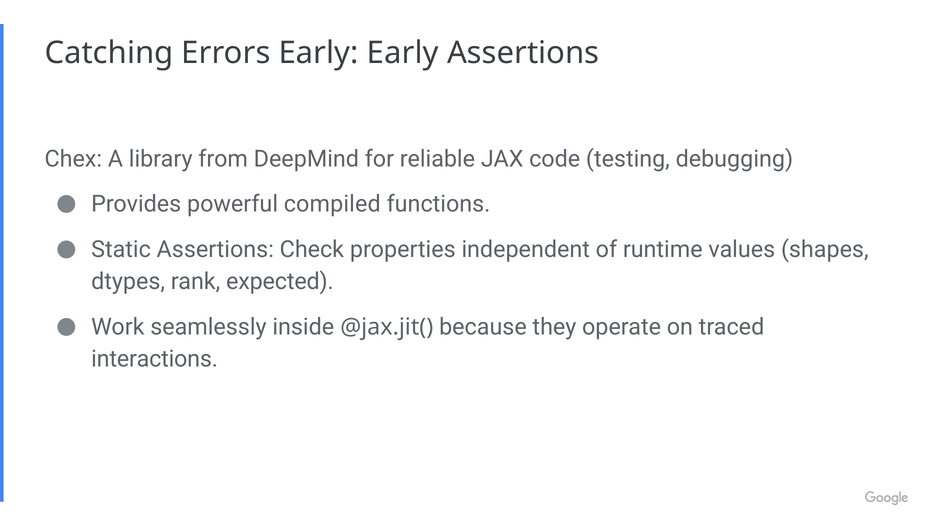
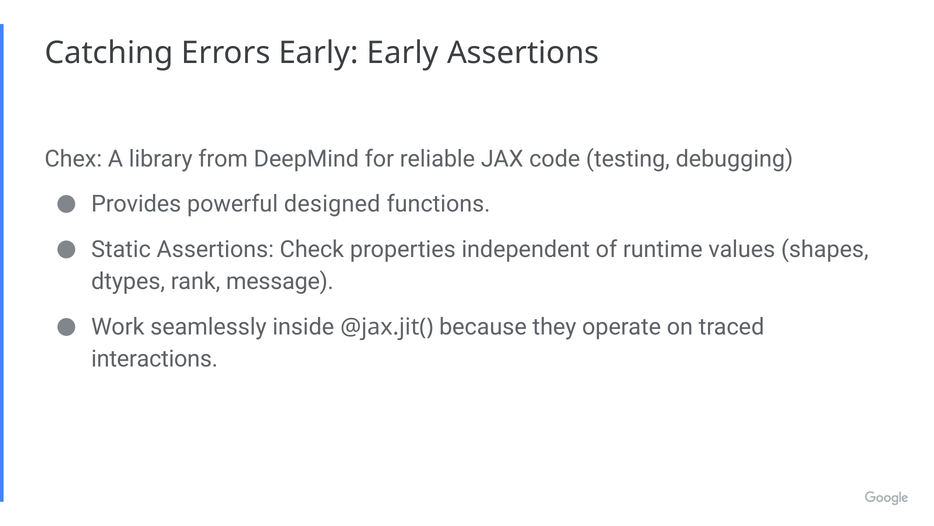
compiled: compiled -> designed
expected: expected -> message
